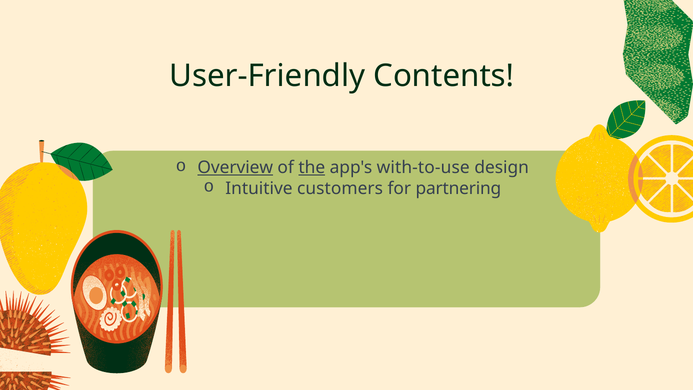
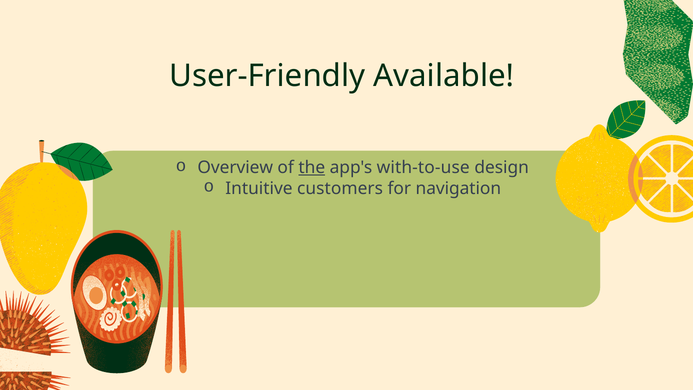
Contents: Contents -> Available
Overview underline: present -> none
partnering: partnering -> navigation
